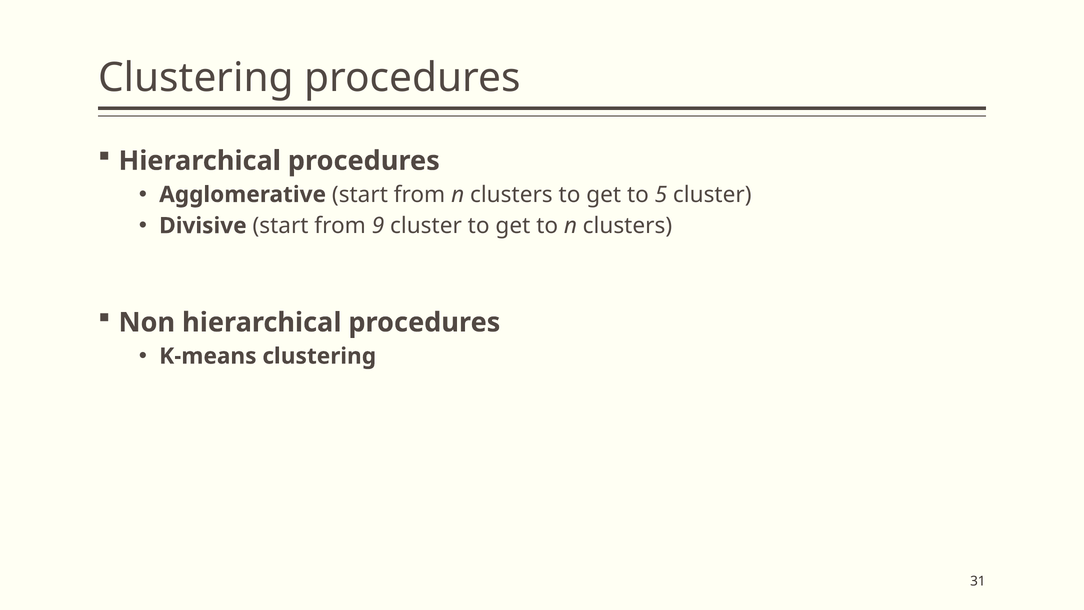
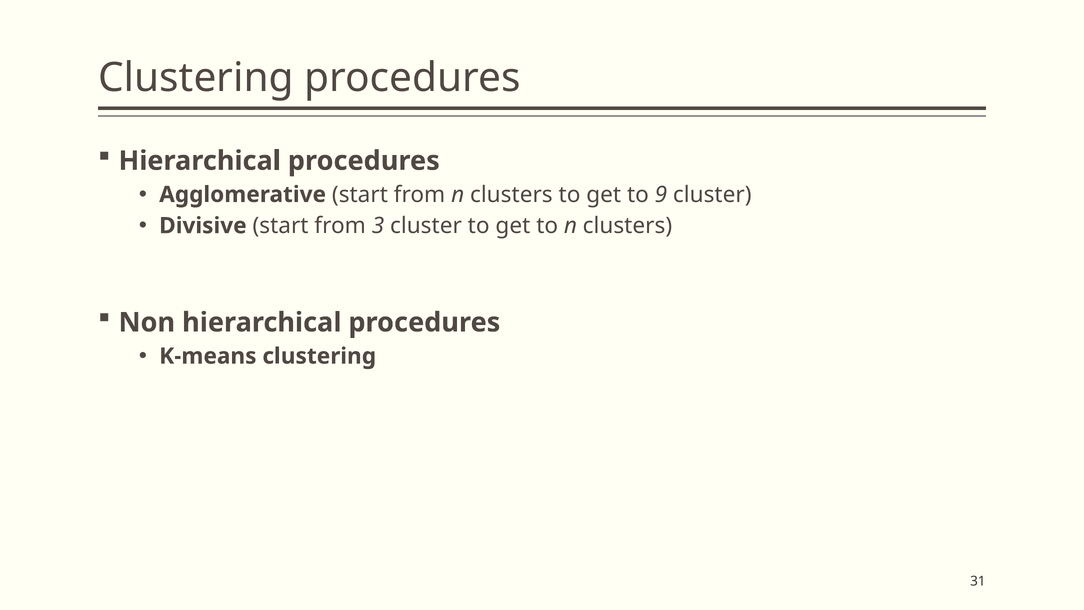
5: 5 -> 9
9: 9 -> 3
